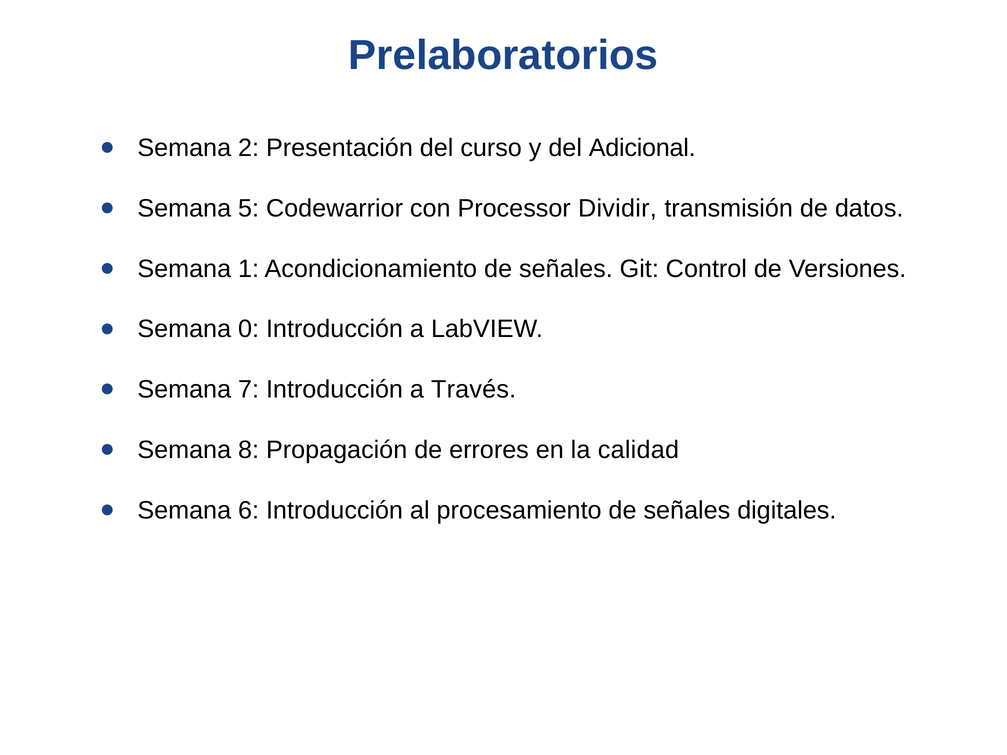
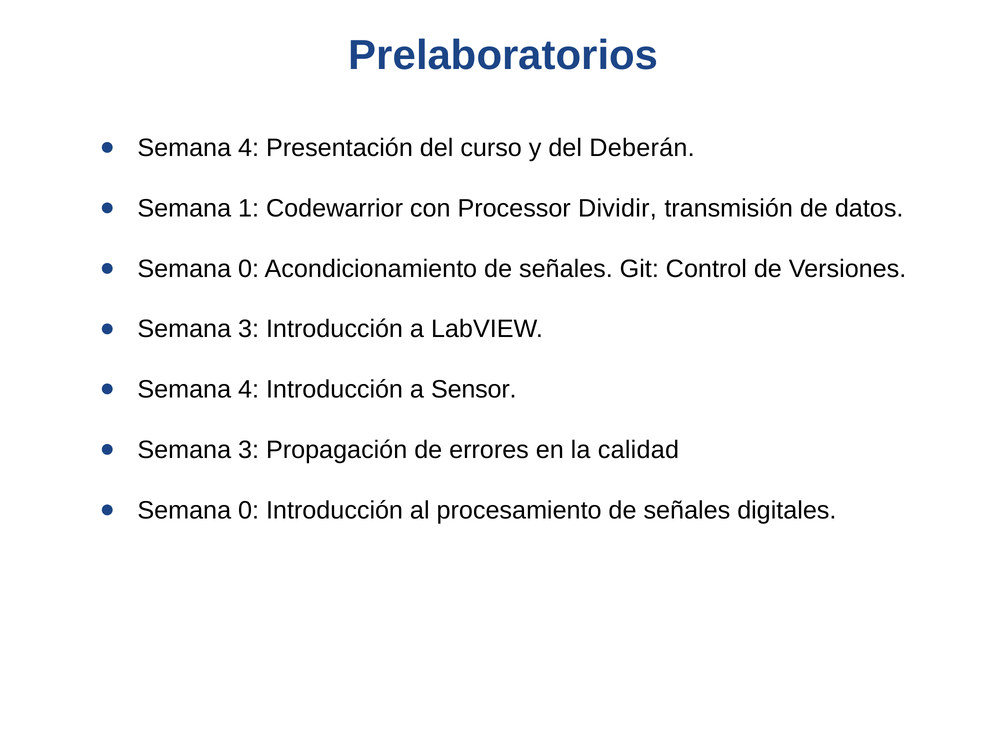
2 at (249, 148): 2 -> 4
Adicional: Adicional -> Deberán
5: 5 -> 1
1 at (249, 269): 1 -> 0
0 at (249, 329): 0 -> 3
7 at (249, 390): 7 -> 4
Través: Través -> Sensor
8 at (249, 450): 8 -> 3
6 at (249, 510): 6 -> 0
